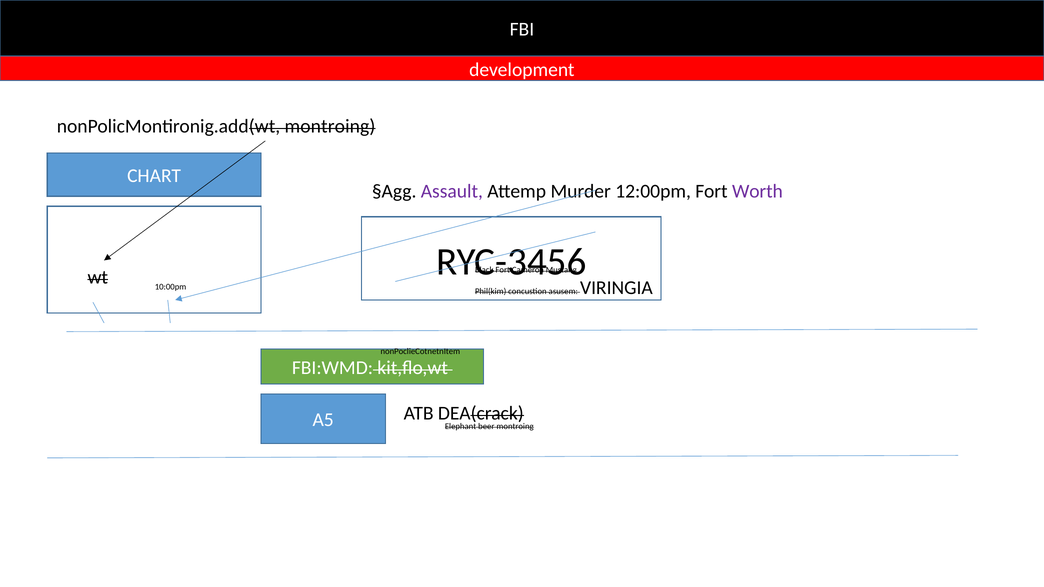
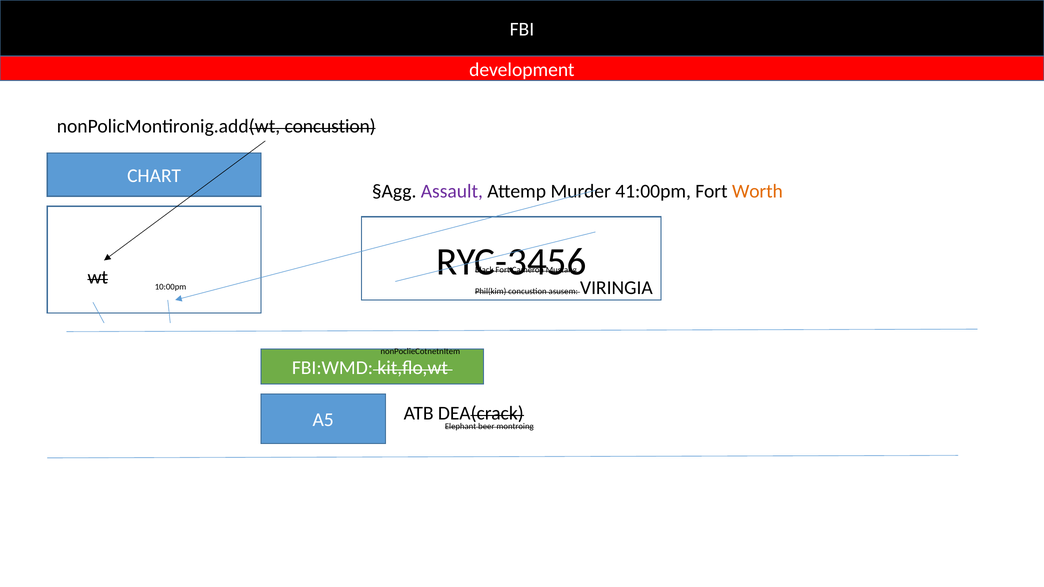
nonPolicMontironig.add(wt montroing: montroing -> concustion
12:00pm: 12:00pm -> 41:00pm
Worth colour: purple -> orange
